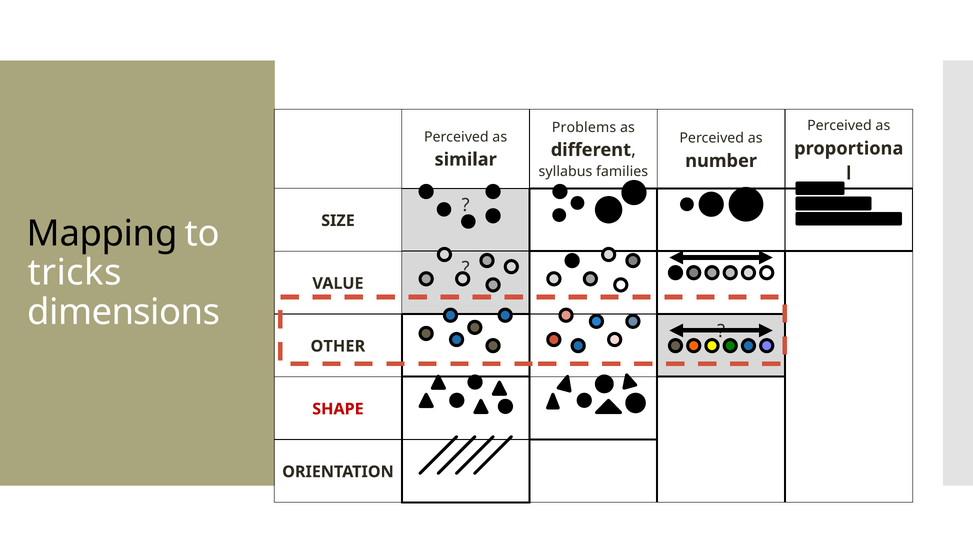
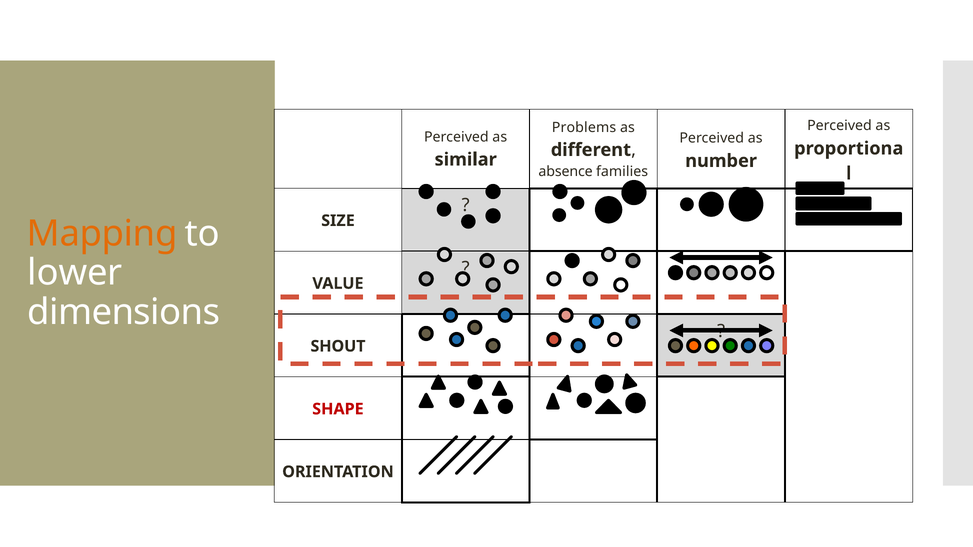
syllabus: syllabus -> absence
Mapping colour: black -> orange
tricks: tricks -> lower
OTHER: OTHER -> SHOUT
